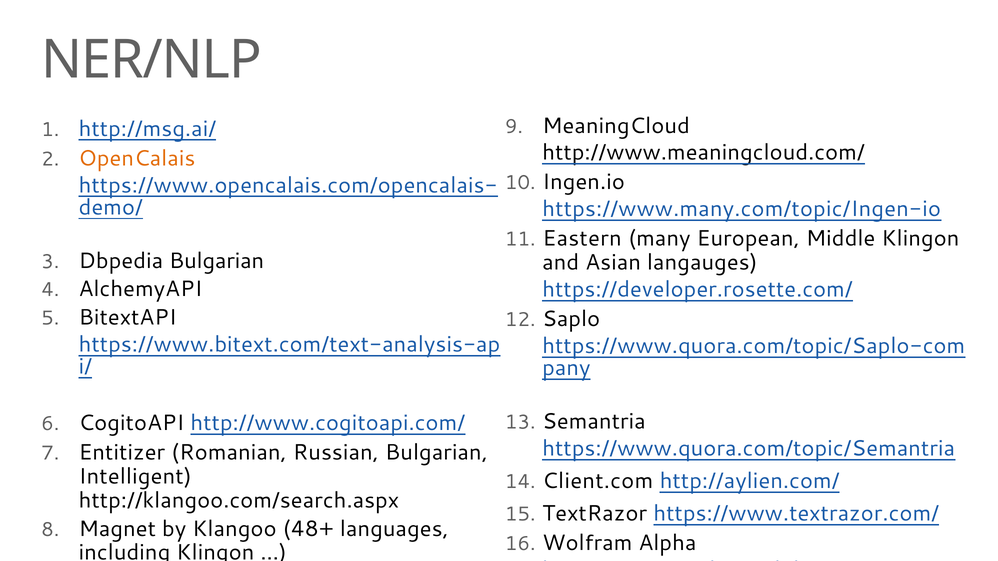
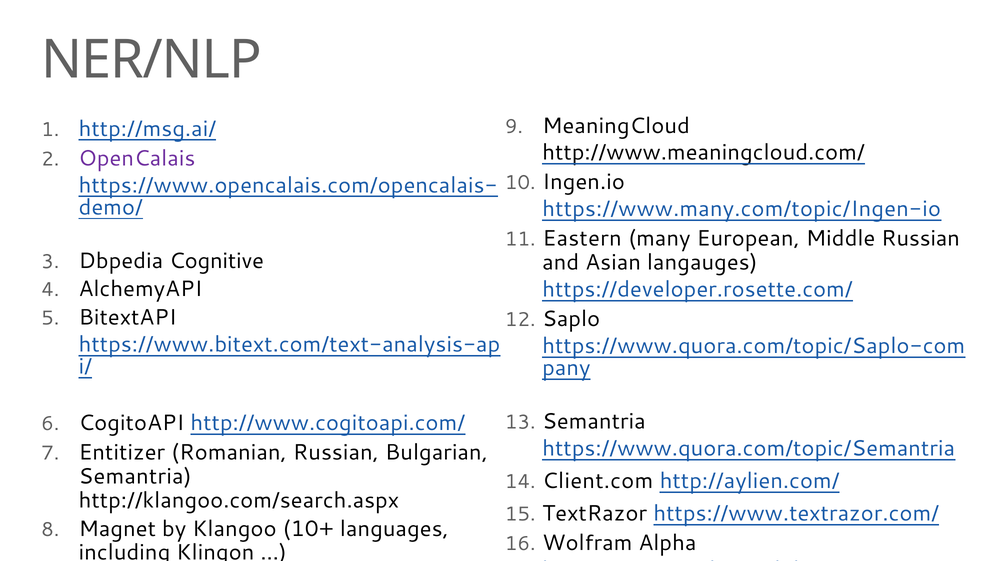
OpenCalais colour: orange -> purple
Middle Klingon: Klingon -> Russian
Dbpedia Bulgarian: Bulgarian -> Cognitive
Intelligent at (135, 477): Intelligent -> Semantria
48+: 48+ -> 10+
